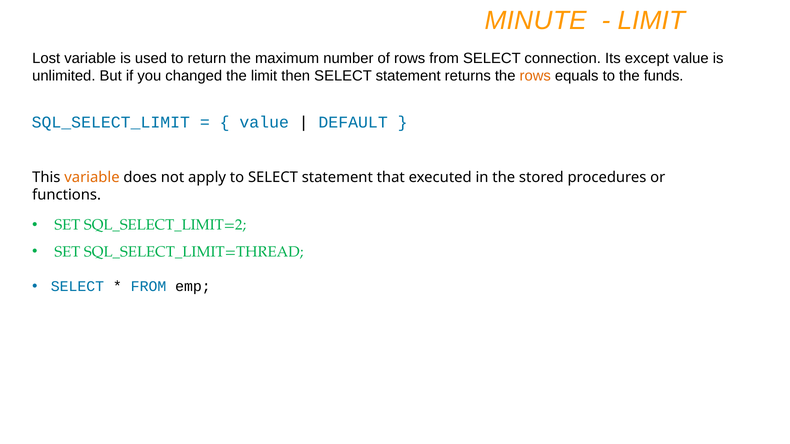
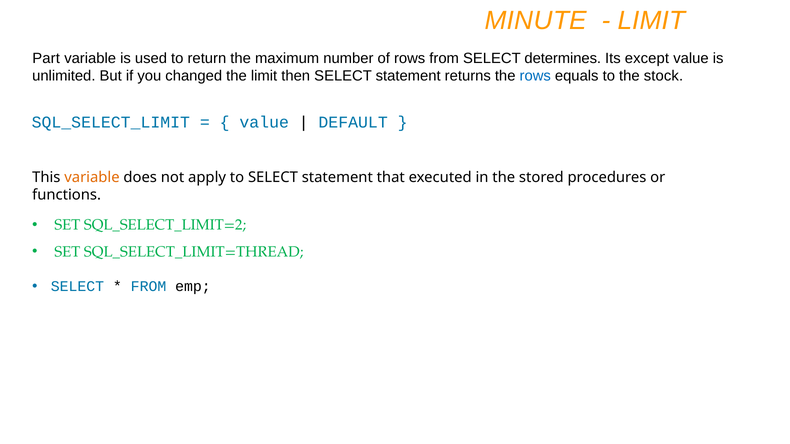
Lost: Lost -> Part
connection: connection -> determines
rows at (535, 76) colour: orange -> blue
funds: funds -> stock
